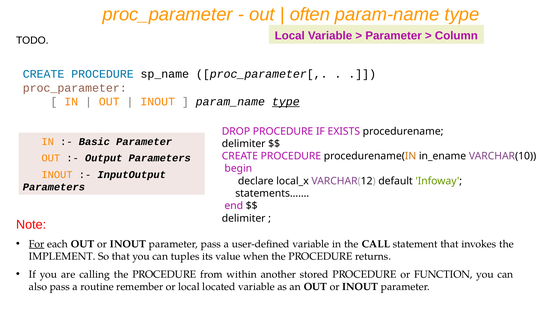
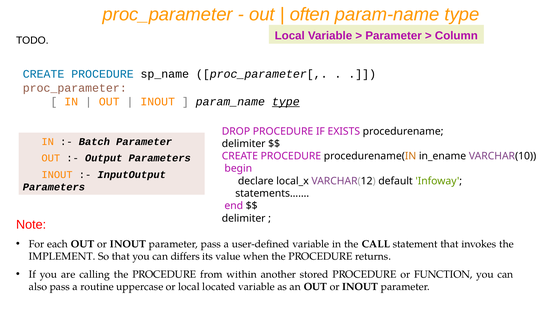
Basic: Basic -> Batch
For underline: present -> none
tuples: tuples -> differs
remember: remember -> uppercase
